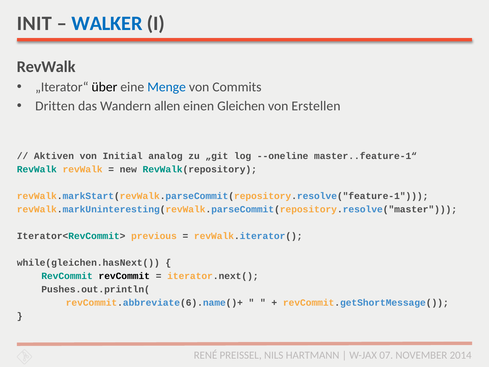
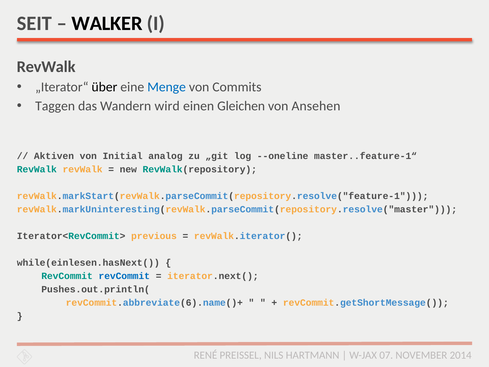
INIT: INIT -> SEIT
WALKER colour: blue -> black
Dritten: Dritten -> Taggen
allen: allen -> wird
Erstellen: Erstellen -> Ansehen
while(gleichen.hasNext(: while(gleichen.hasNext( -> while(einlesen.hasNext(
revCommit at (124, 276) colour: black -> blue
